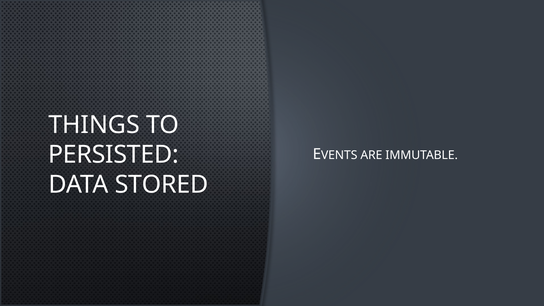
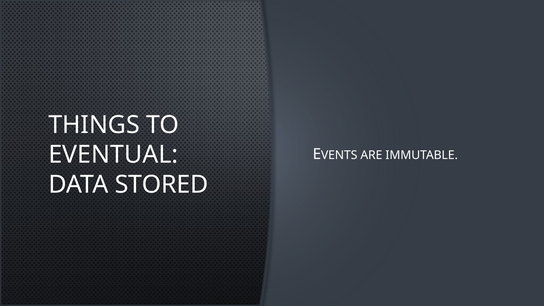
PERSISTED: PERSISTED -> EVENTUAL
